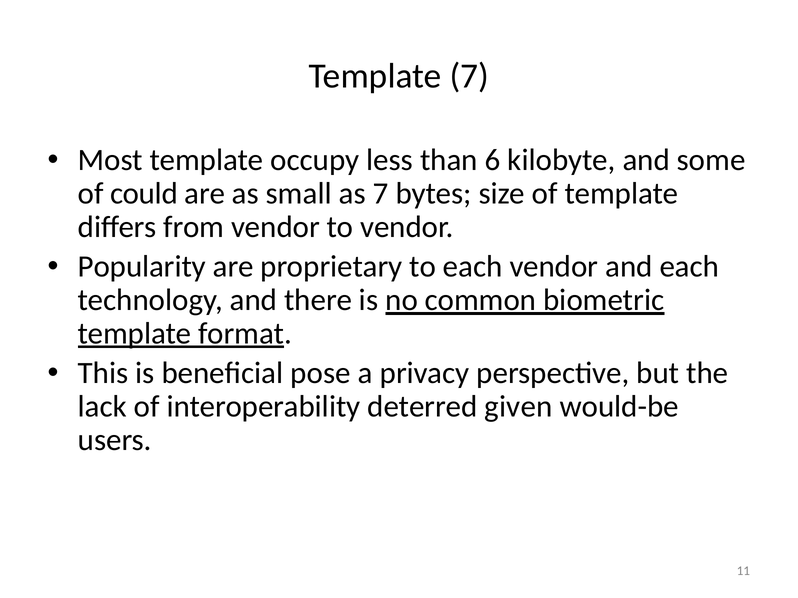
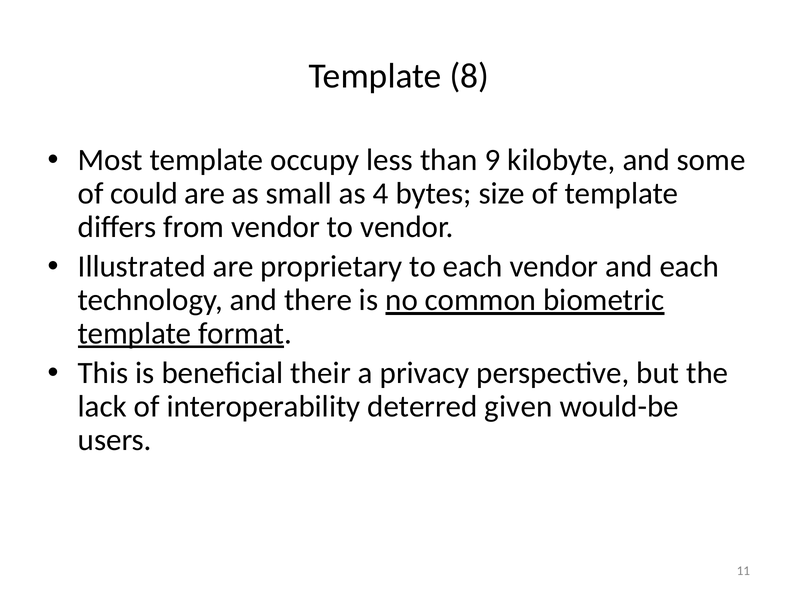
Template 7: 7 -> 8
6: 6 -> 9
as 7: 7 -> 4
Popularity: Popularity -> Illustrated
pose: pose -> their
